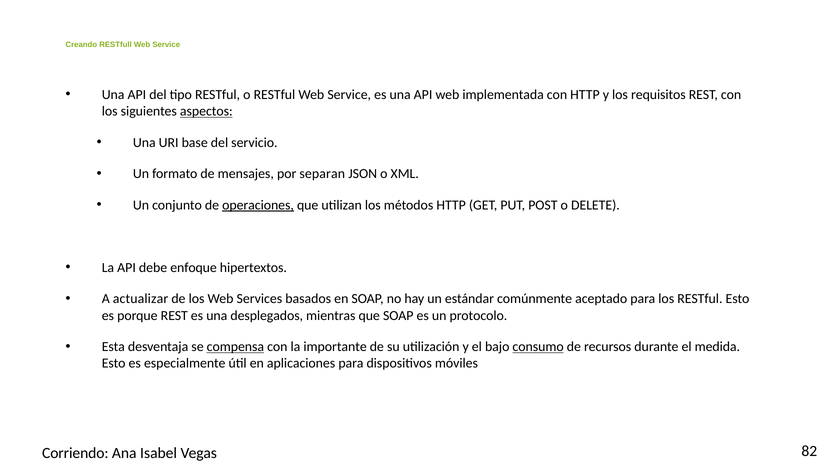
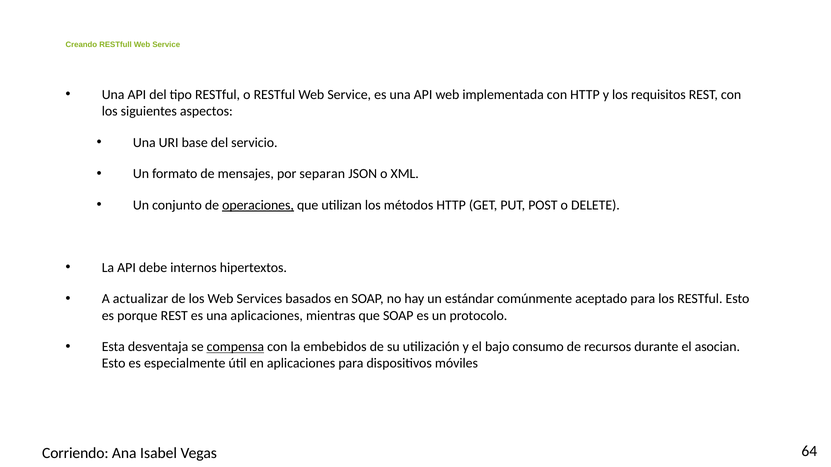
aspectos underline: present -> none
enfoque: enfoque -> internos
una desplegados: desplegados -> aplicaciones
importante: importante -> embebidos
consumo underline: present -> none
medida: medida -> asocian
82: 82 -> 64
